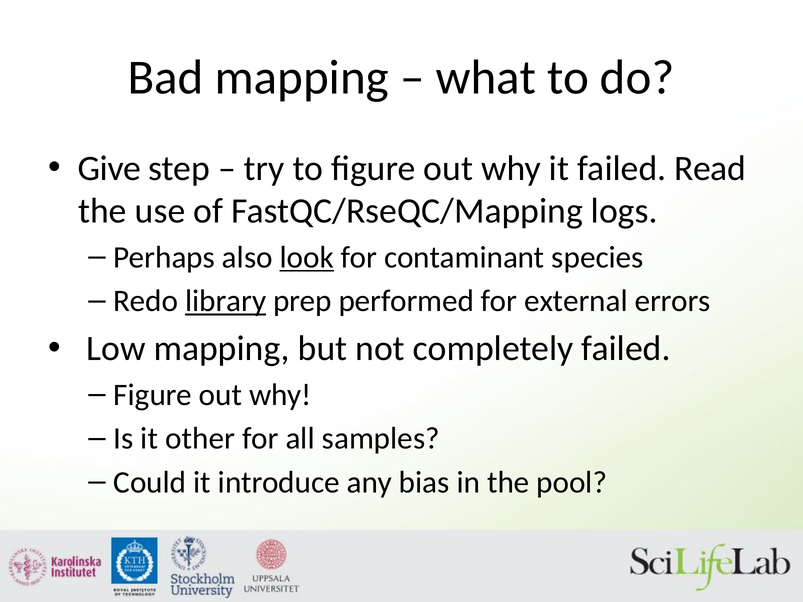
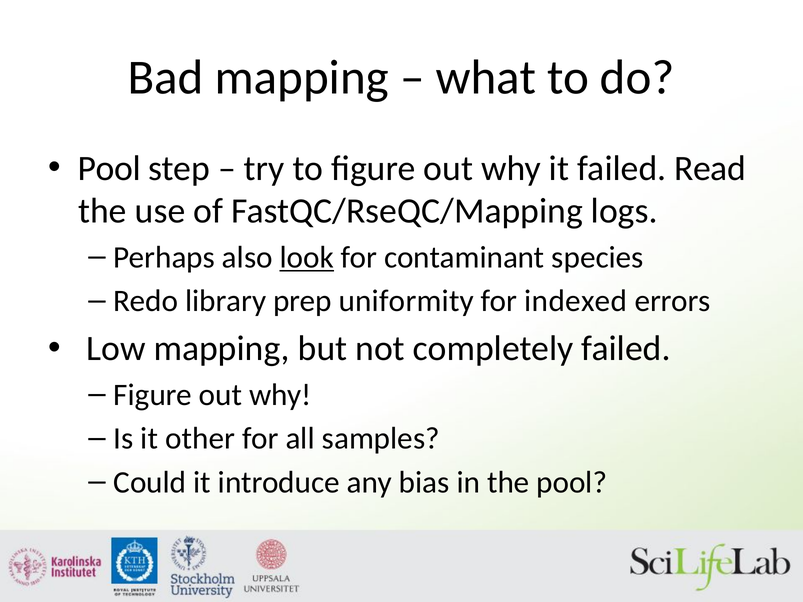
Give at (109, 168): Give -> Pool
library underline: present -> none
performed: performed -> uniformity
external: external -> indexed
